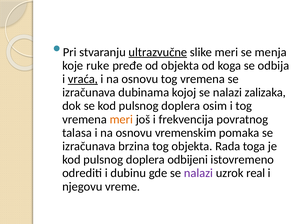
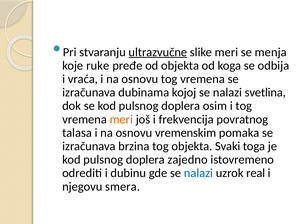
vraća underline: present -> none
zalizaka: zalizaka -> svetlina
Rada: Rada -> Svaki
odbijeni: odbijeni -> zajedno
nalazi at (198, 173) colour: purple -> blue
vreme: vreme -> smera
